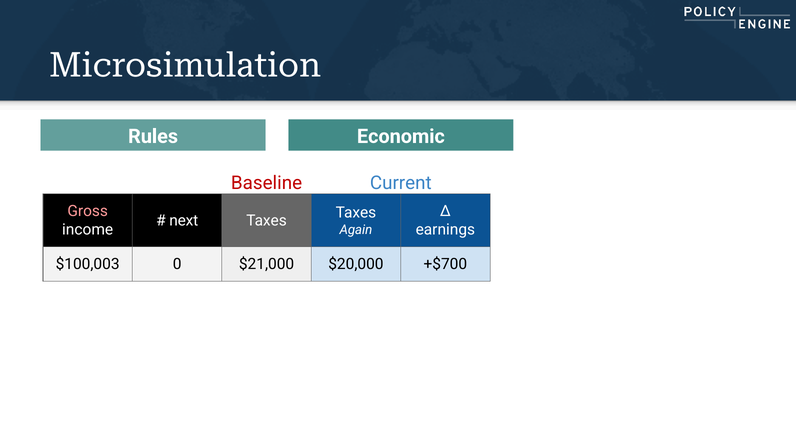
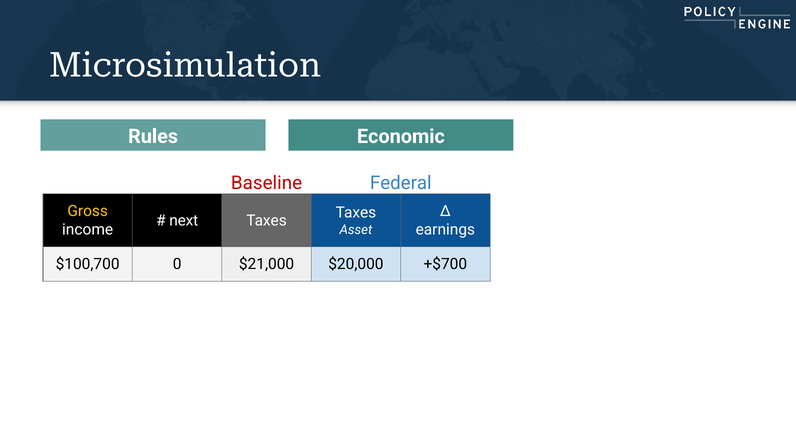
Current: Current -> Federal
Gross colour: pink -> yellow
Again: Again -> Asset
$100,003: $100,003 -> $100,700
